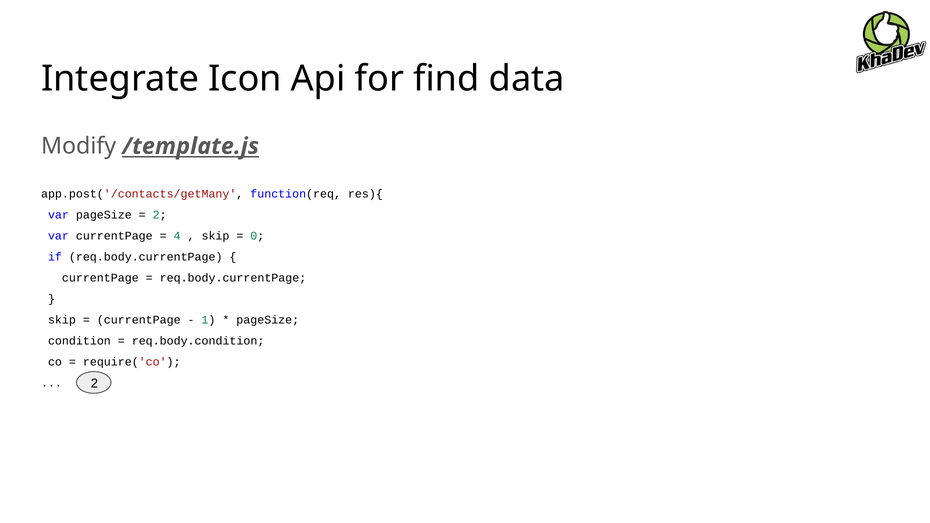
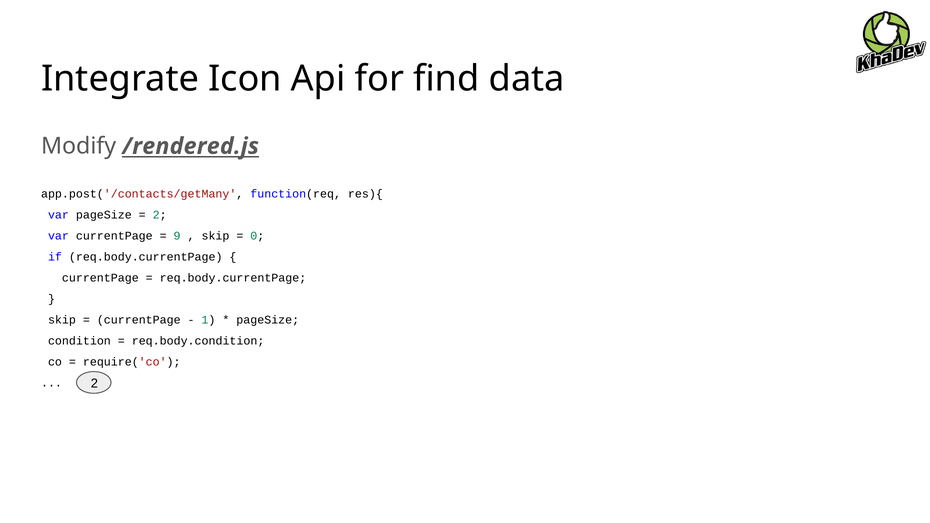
/template.js: /template.js -> /rendered.js
4: 4 -> 9
